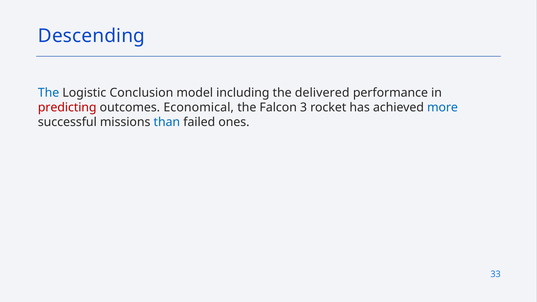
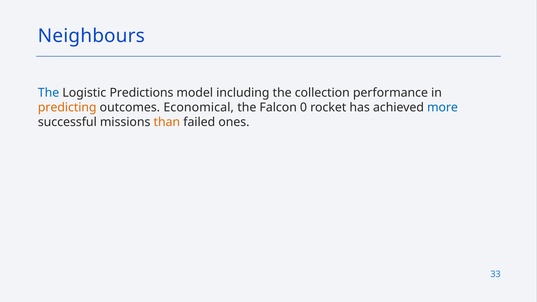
Descending: Descending -> Neighbours
Conclusion: Conclusion -> Predictions
delivered: delivered -> collection
predicting colour: red -> orange
3: 3 -> 0
than colour: blue -> orange
